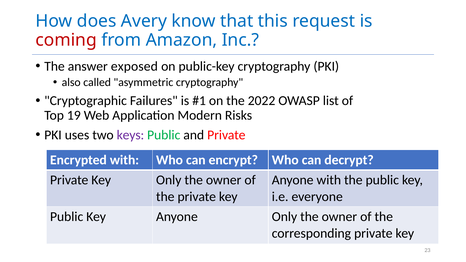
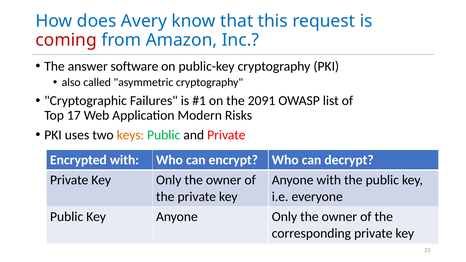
exposed: exposed -> software
2022: 2022 -> 2091
19: 19 -> 17
keys colour: purple -> orange
